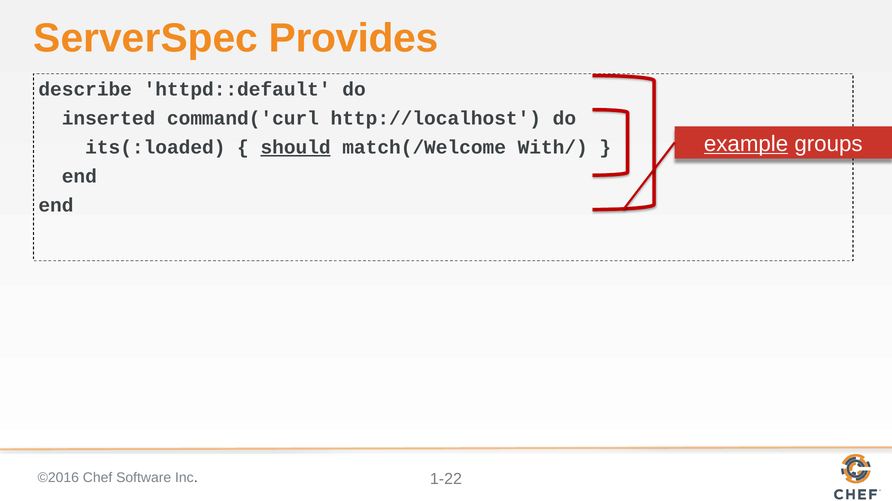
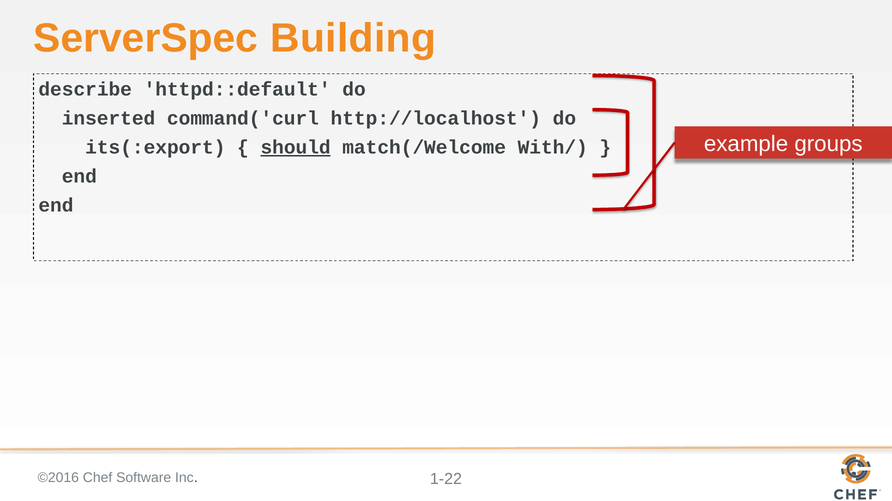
Provides: Provides -> Building
example underline: present -> none
its(:loaded: its(:loaded -> its(:export
